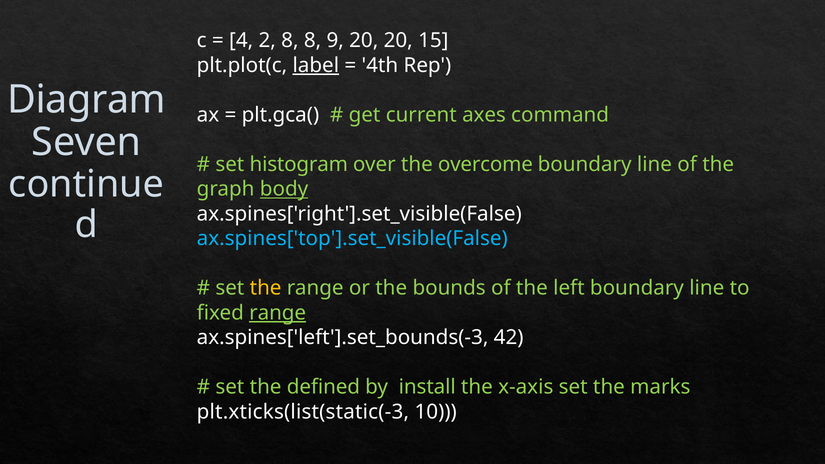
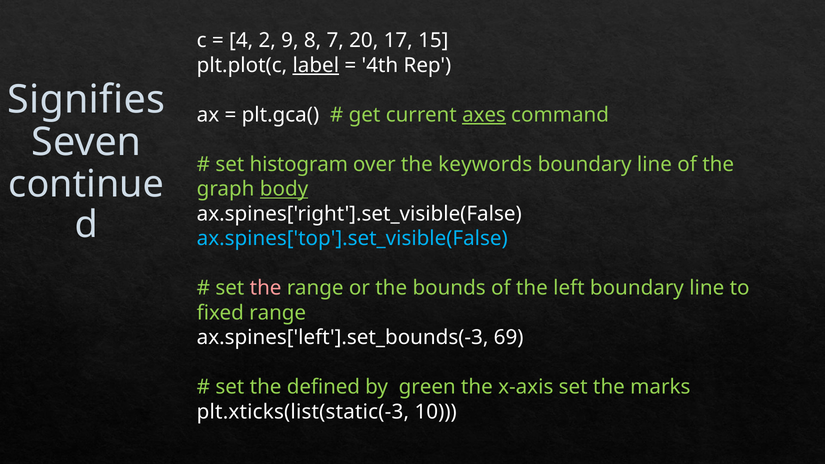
2 8: 8 -> 9
9: 9 -> 7
20 20: 20 -> 17
Diagram: Diagram -> Signifies
axes underline: none -> present
overcome: overcome -> keywords
the at (266, 288) colour: yellow -> pink
range at (278, 313) underline: present -> none
42: 42 -> 69
install: install -> green
